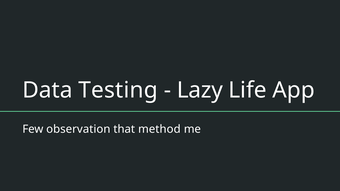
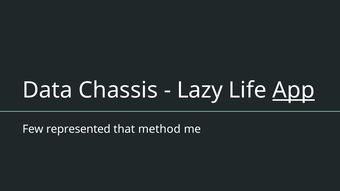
Testing: Testing -> Chassis
App underline: none -> present
observation: observation -> represented
